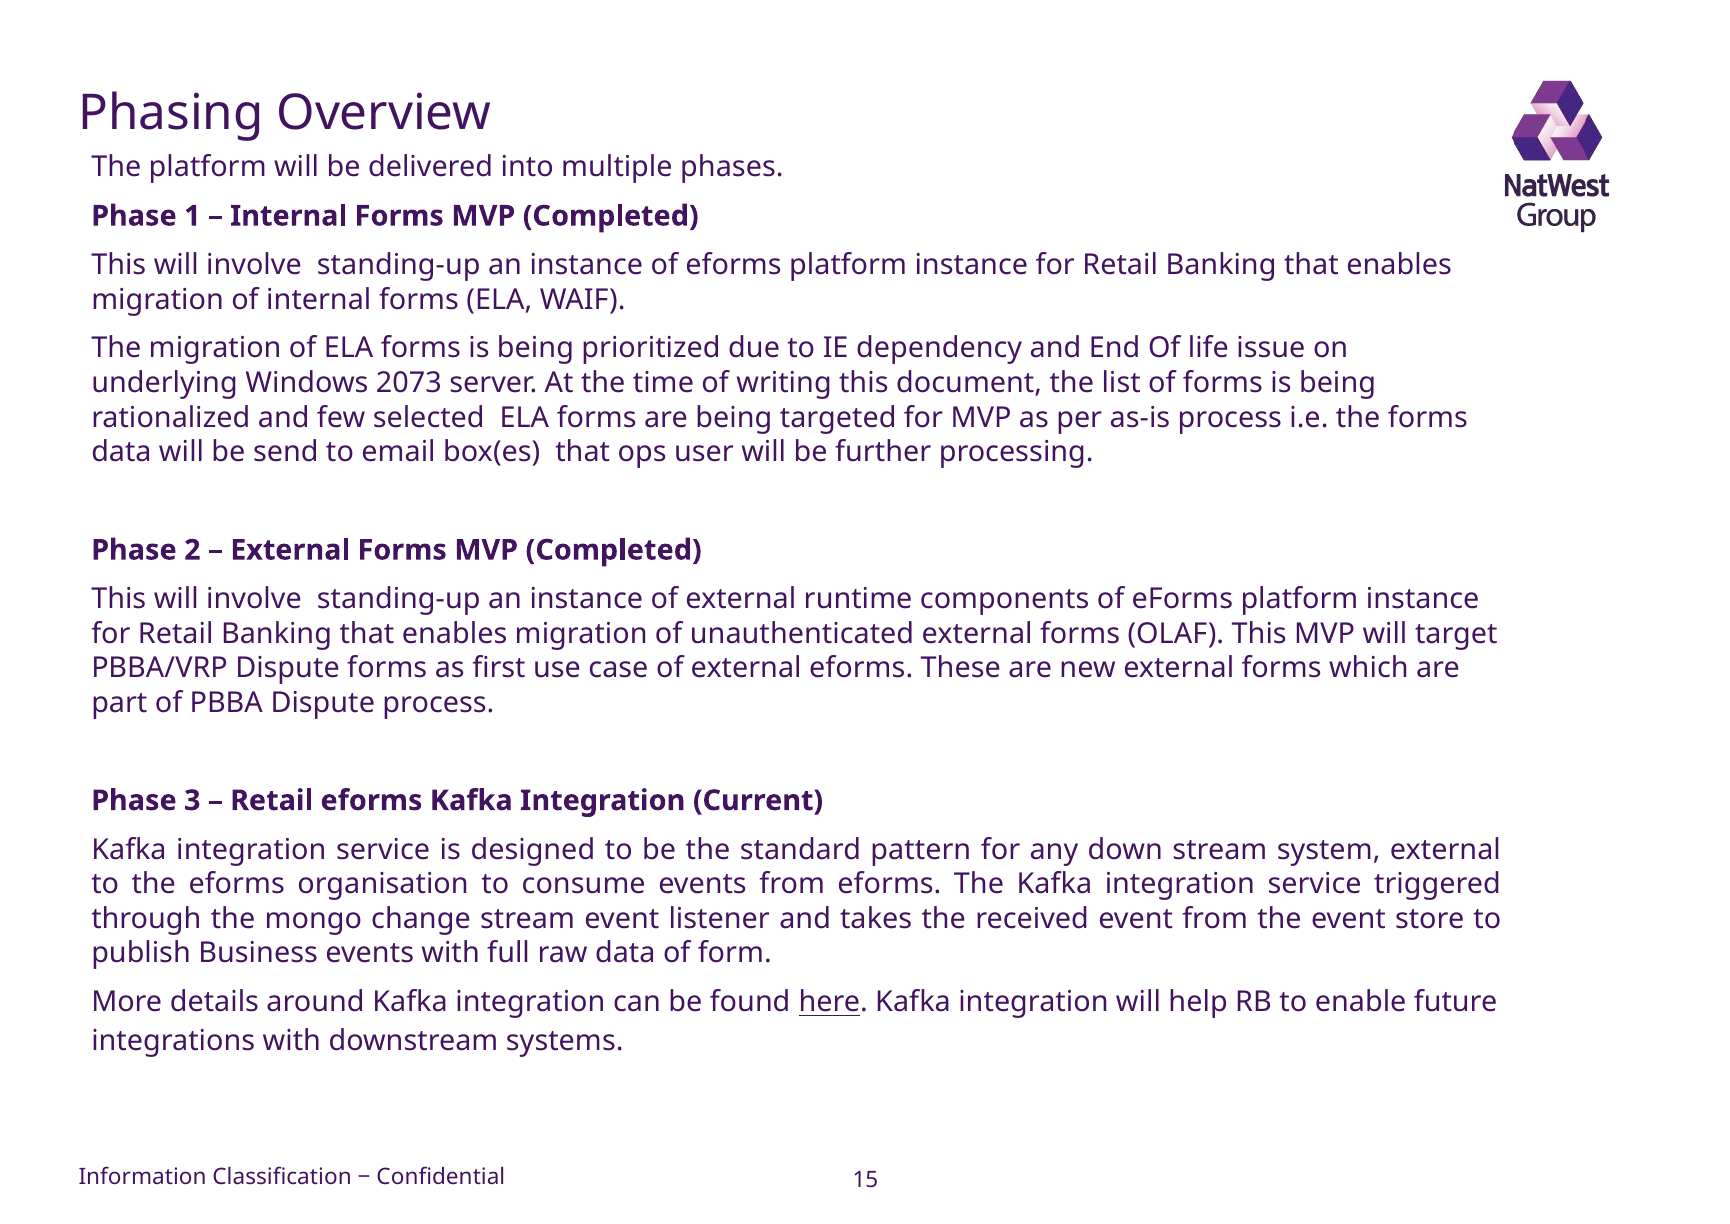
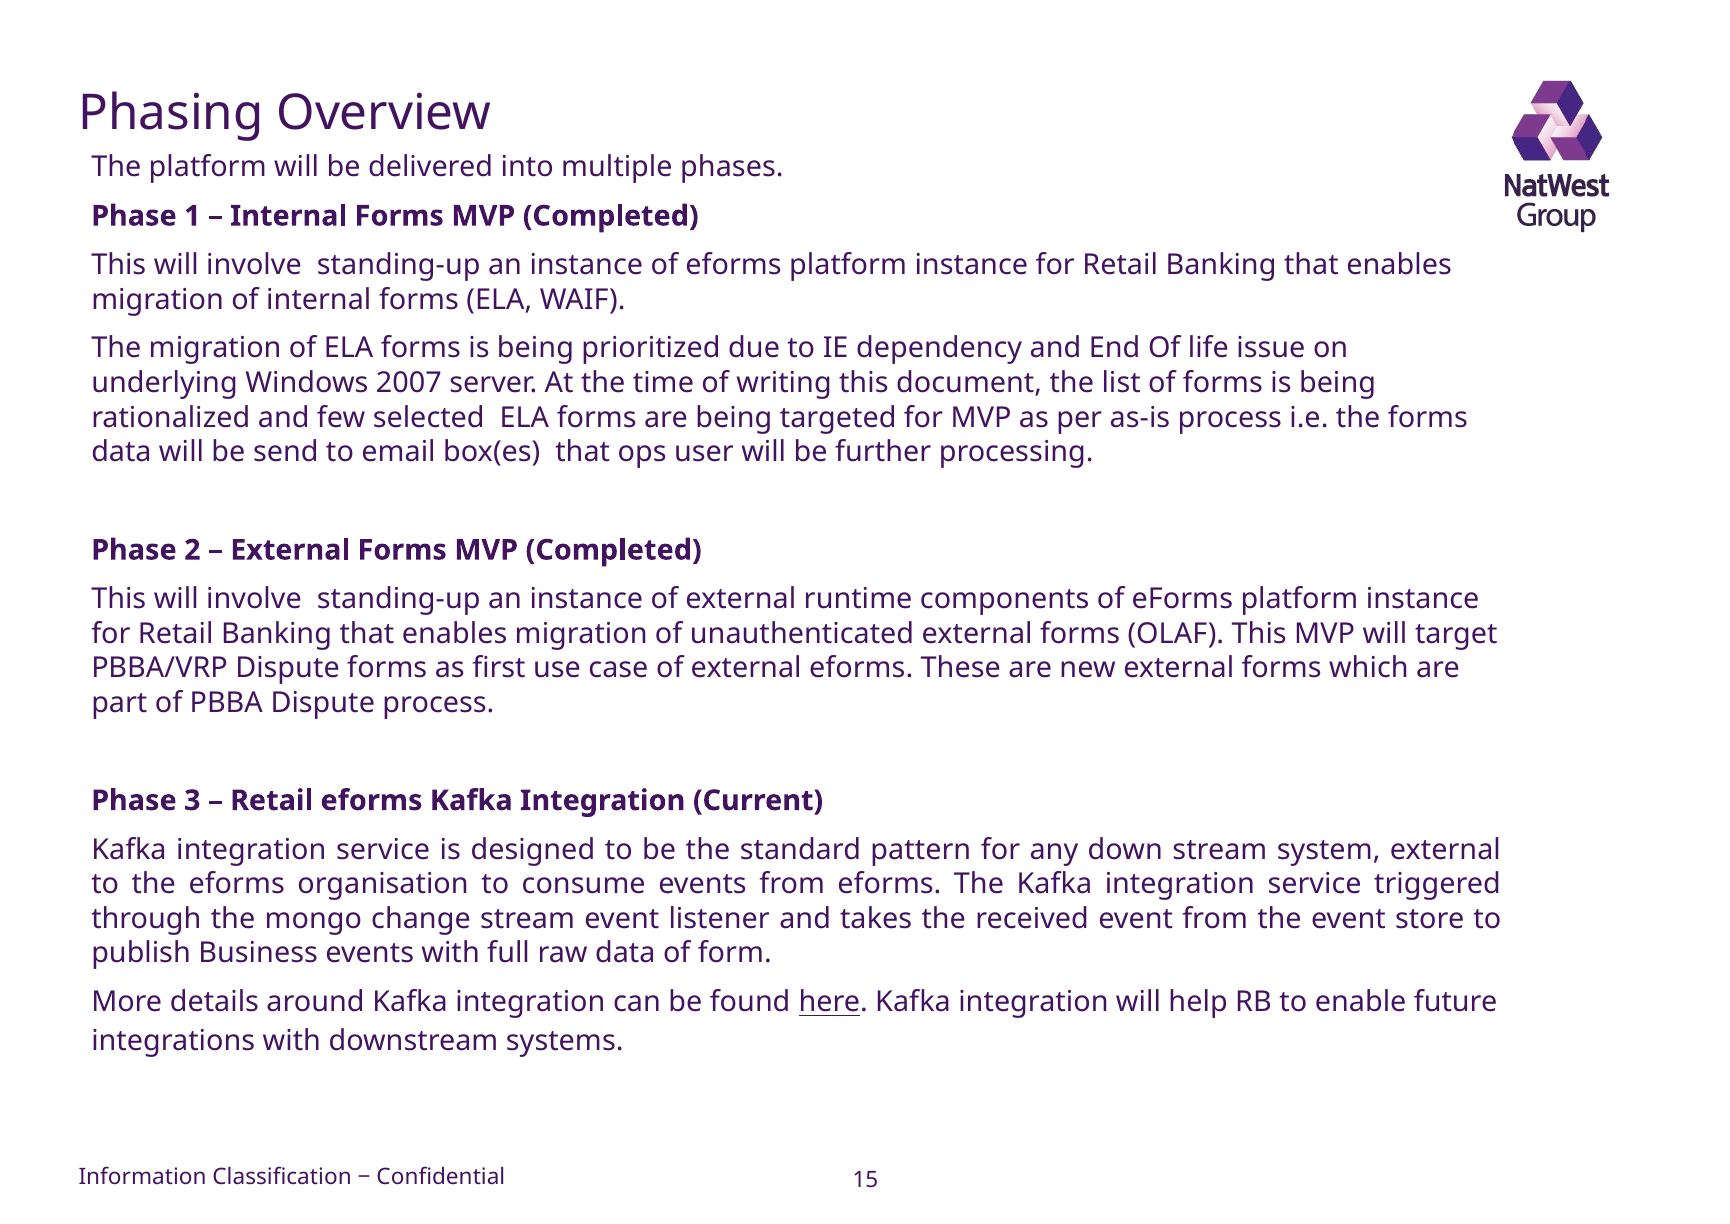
2073: 2073 -> 2007
